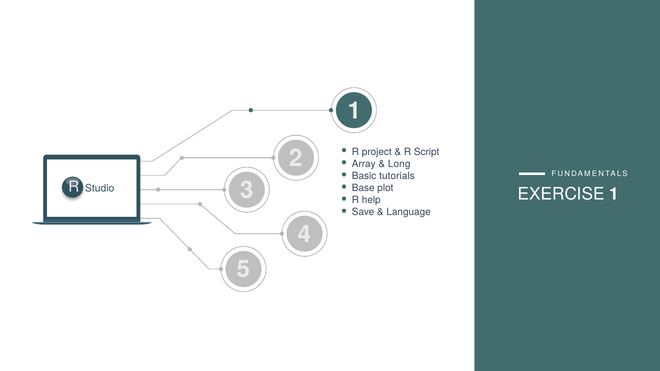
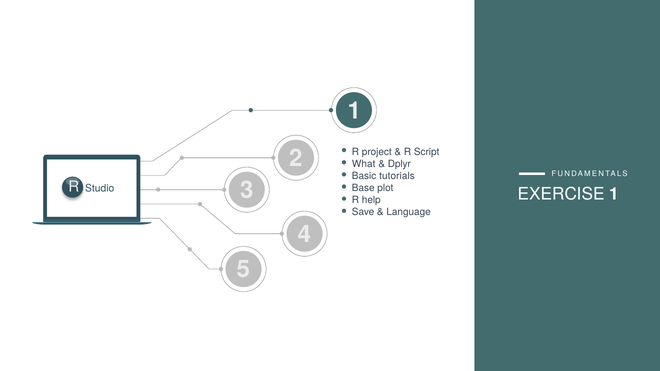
Array: Array -> What
Long: Long -> Dplyr
